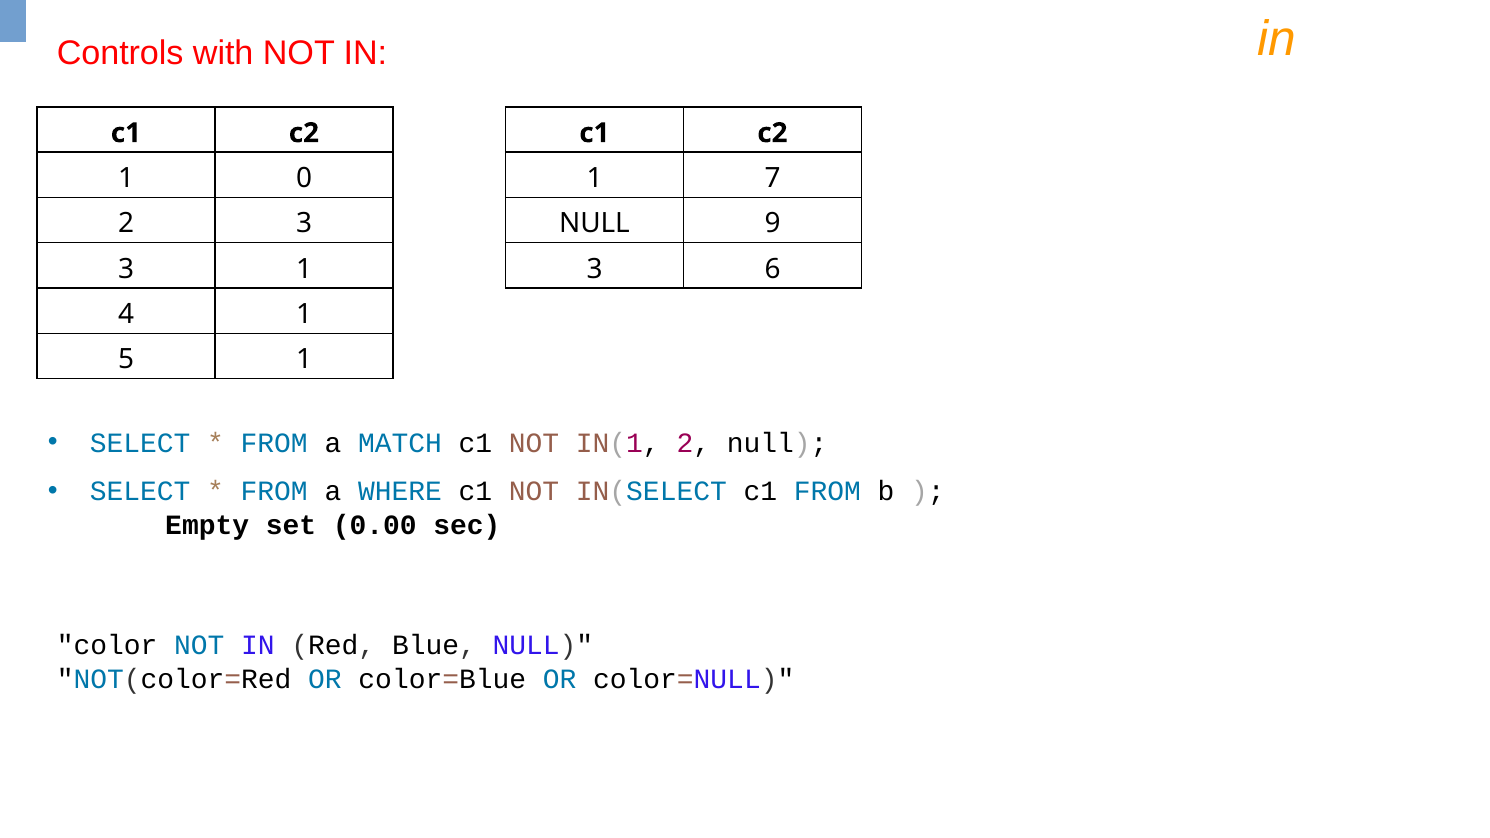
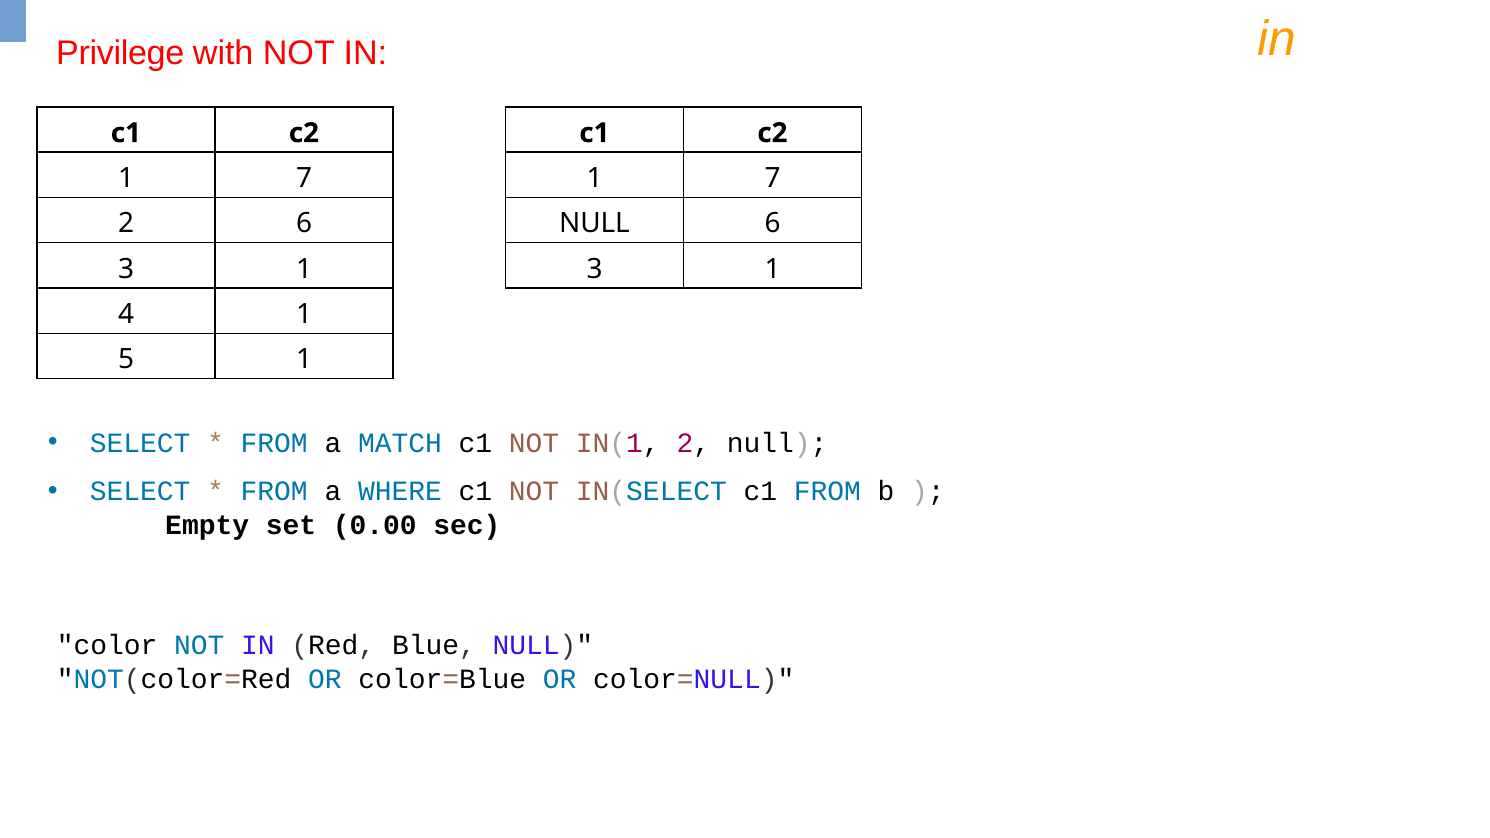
Controls: Controls -> Privilege
0 at (304, 178): 0 -> 7
2 3: 3 -> 6
NULL 9: 9 -> 6
6 at (773, 269): 6 -> 1
